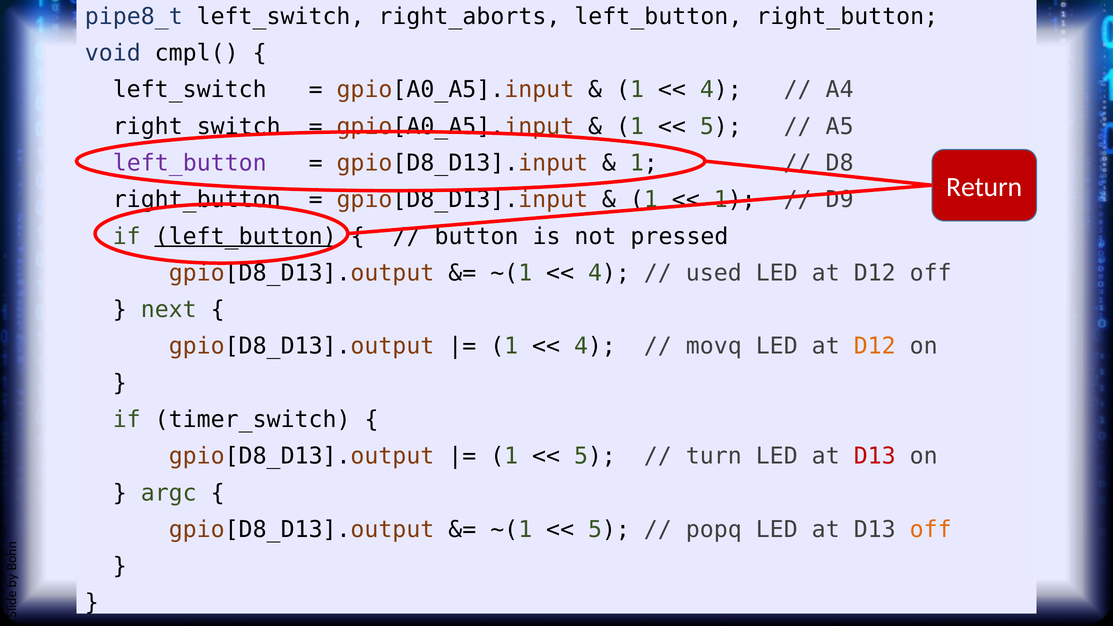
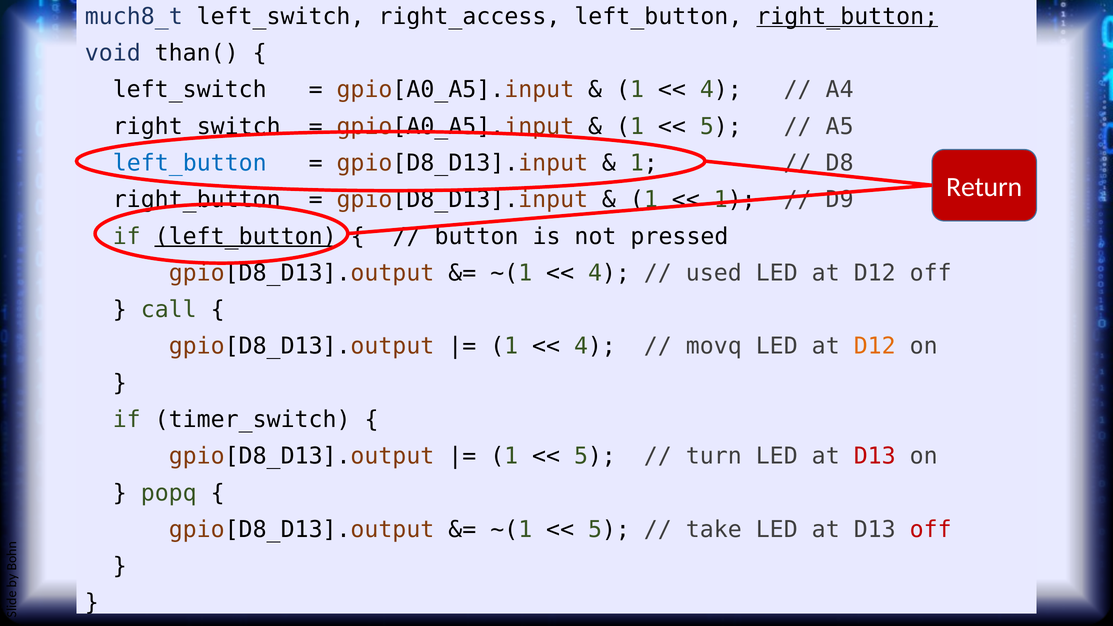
pipe8_t: pipe8_t -> much8_t
right_aborts: right_aborts -> right_access
right_button at (847, 17) underline: none -> present
cmpl(: cmpl( -> than(
left_button at (190, 163) colour: purple -> blue
next: next -> call
argc: argc -> popq
popq: popq -> take
off at (931, 530) colour: orange -> red
